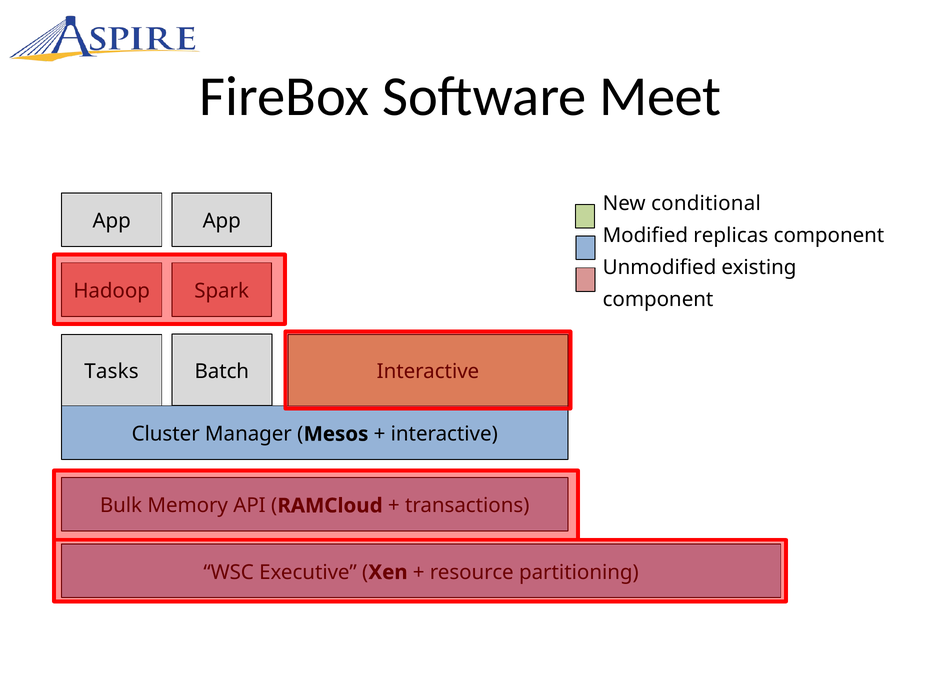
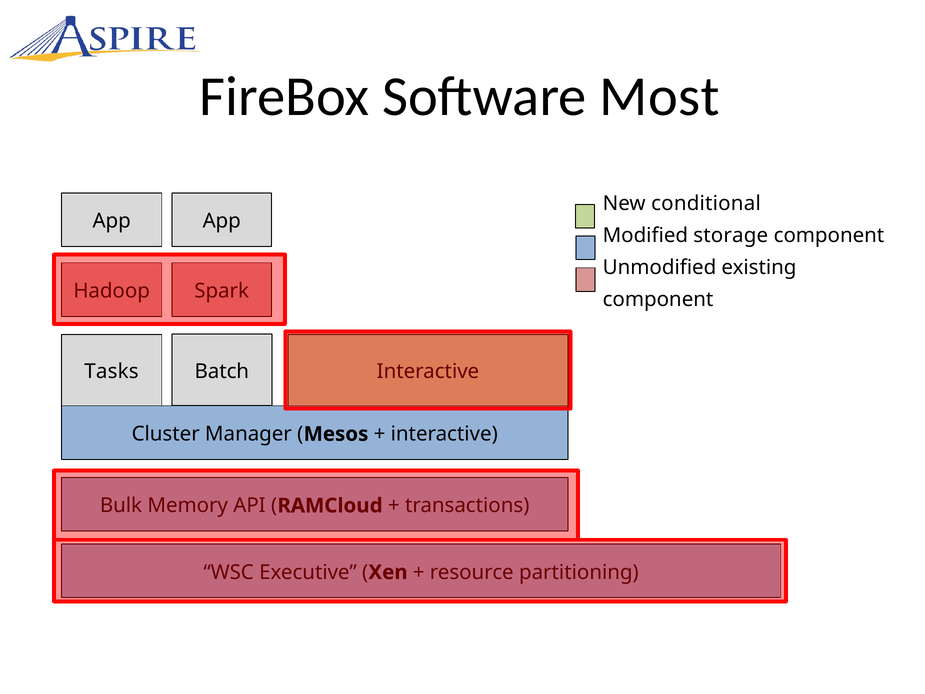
Meet: Meet -> Most
replicas: replicas -> storage
